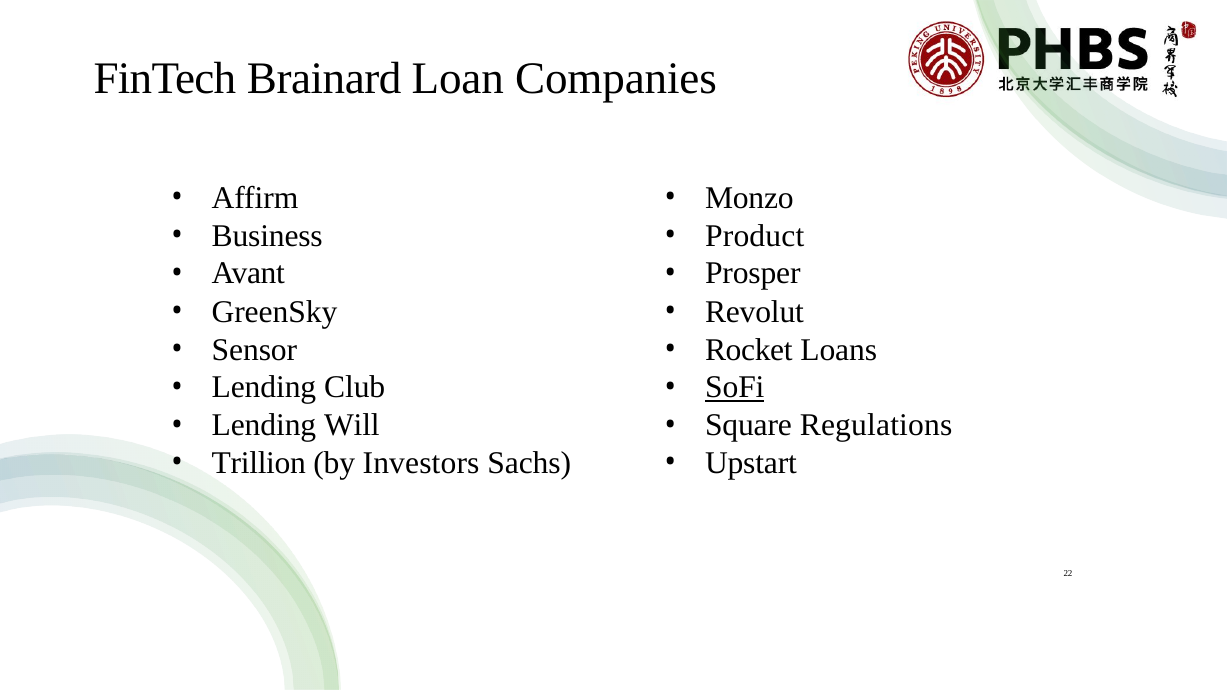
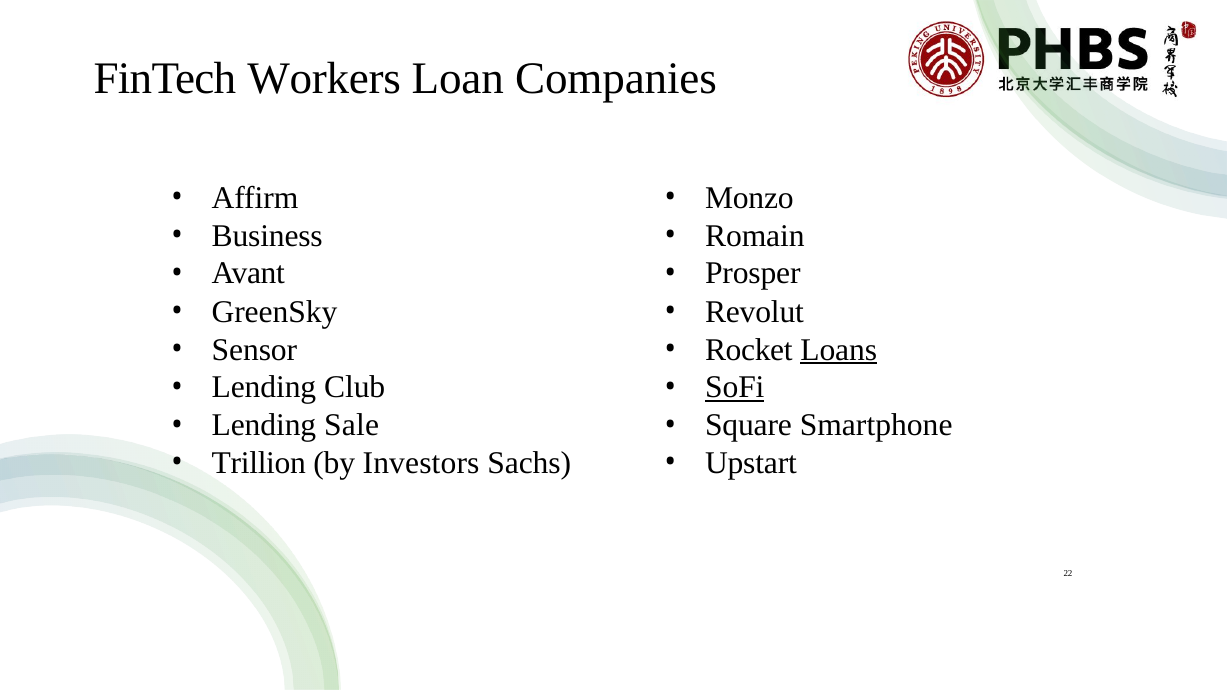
Brainard: Brainard -> Workers
Product: Product -> Romain
Loans underline: none -> present
Will: Will -> Sale
Regulations: Regulations -> Smartphone
